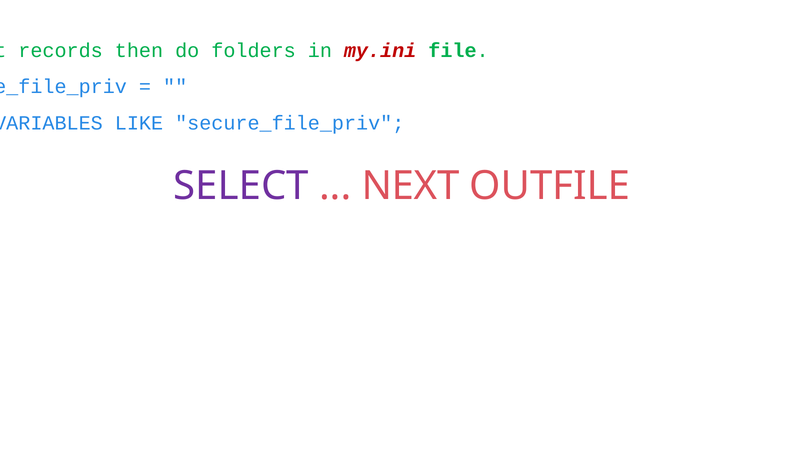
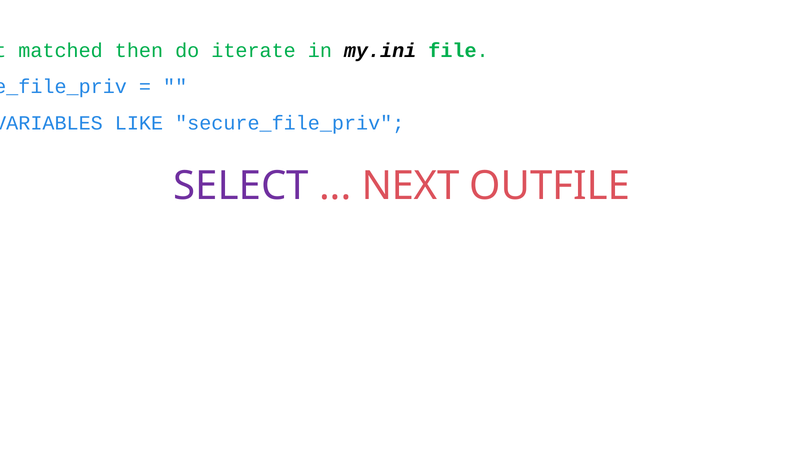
records: records -> matched
folders: folders -> iterate
my.ini colour: red -> black
